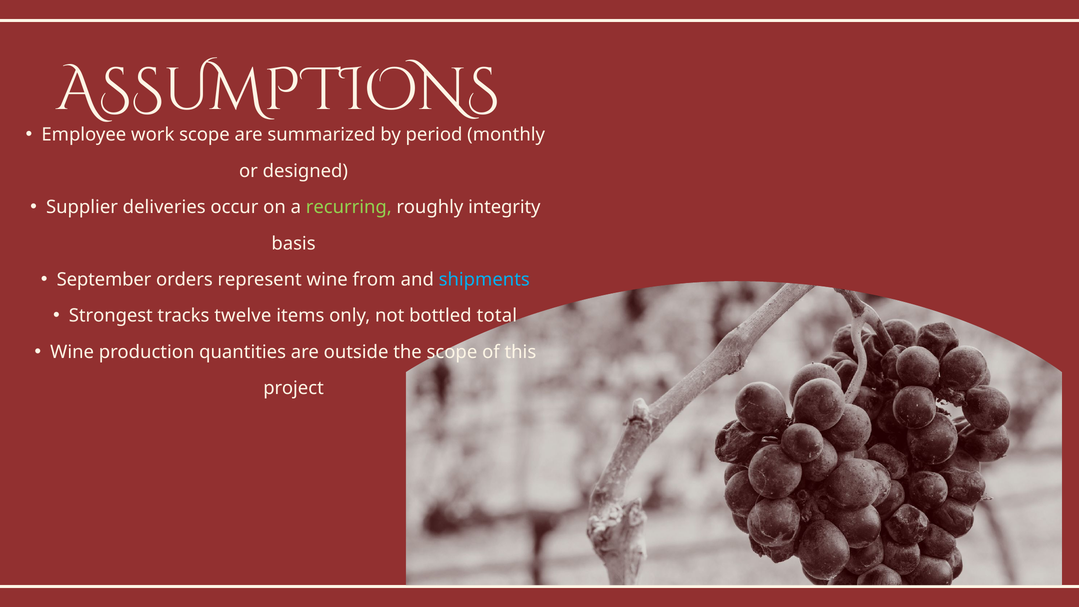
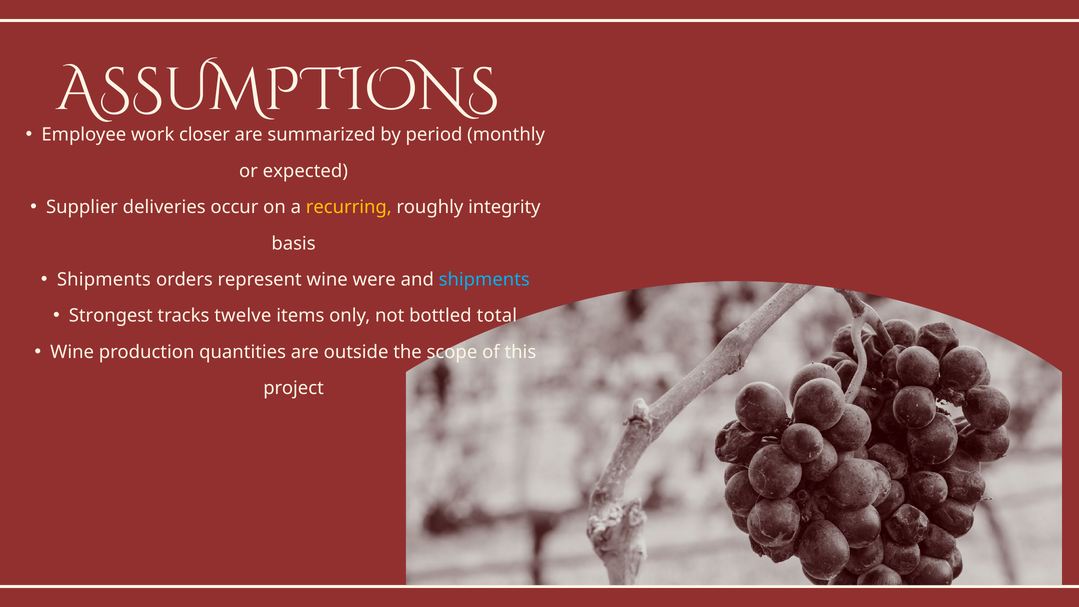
work scope: scope -> closer
designed: designed -> expected
recurring colour: light green -> yellow
September at (104, 280): September -> Shipments
from: from -> were
